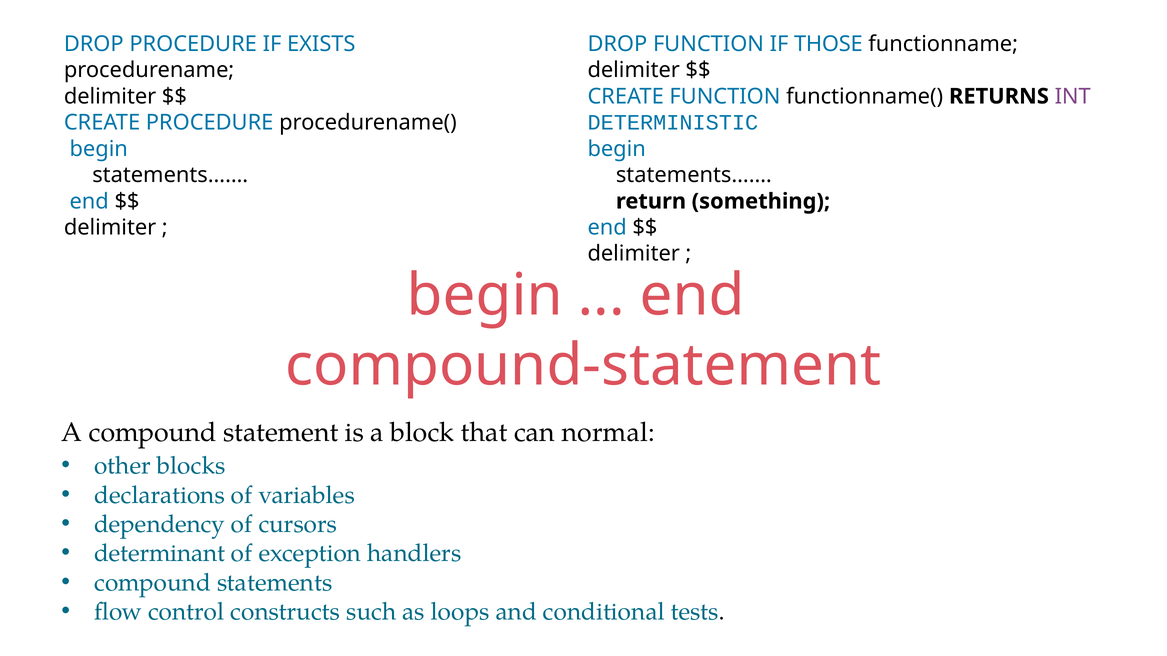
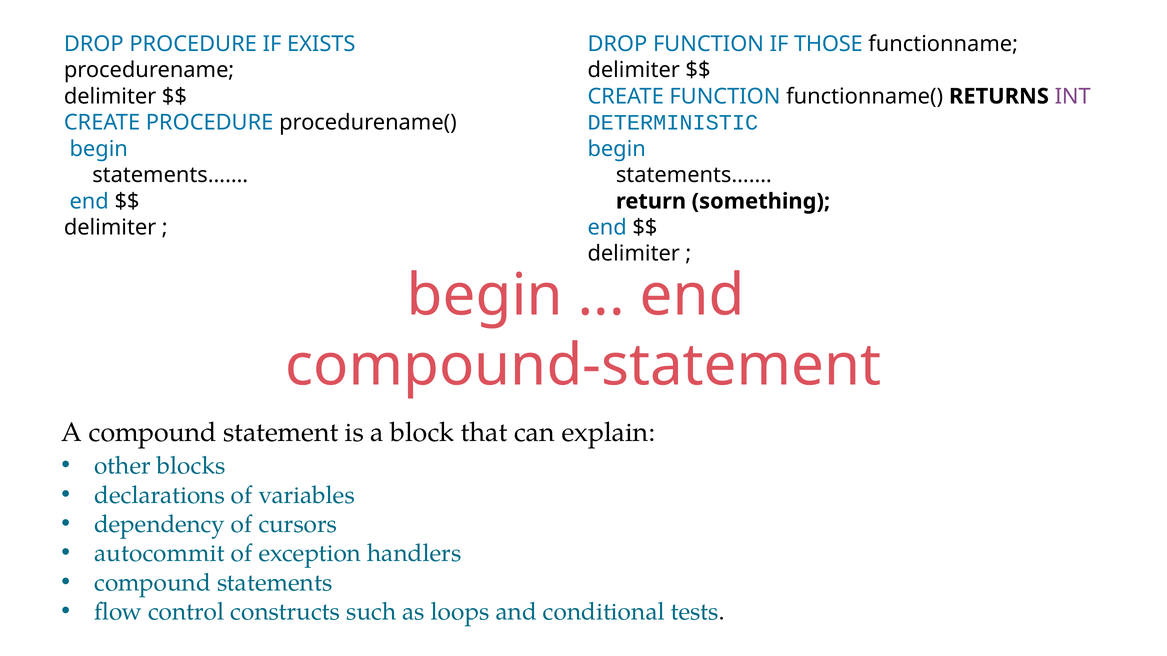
normal: normal -> explain
determinant: determinant -> autocommit
